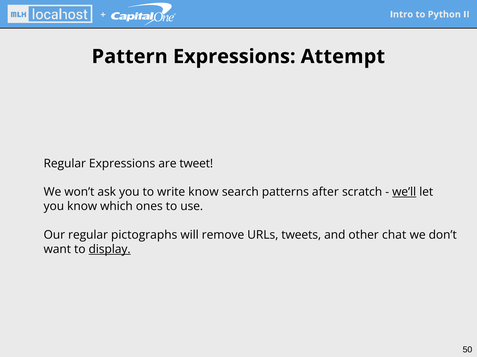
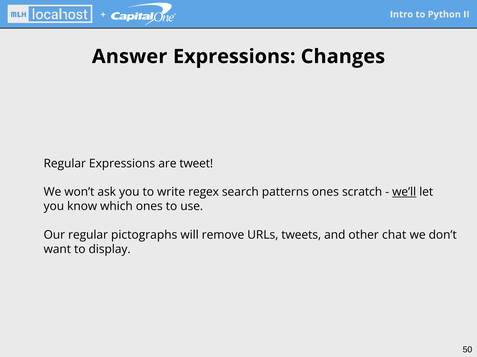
Pattern: Pattern -> Answer
Attempt: Attempt -> Changes
write know: know -> regex
patterns after: after -> ones
display underline: present -> none
